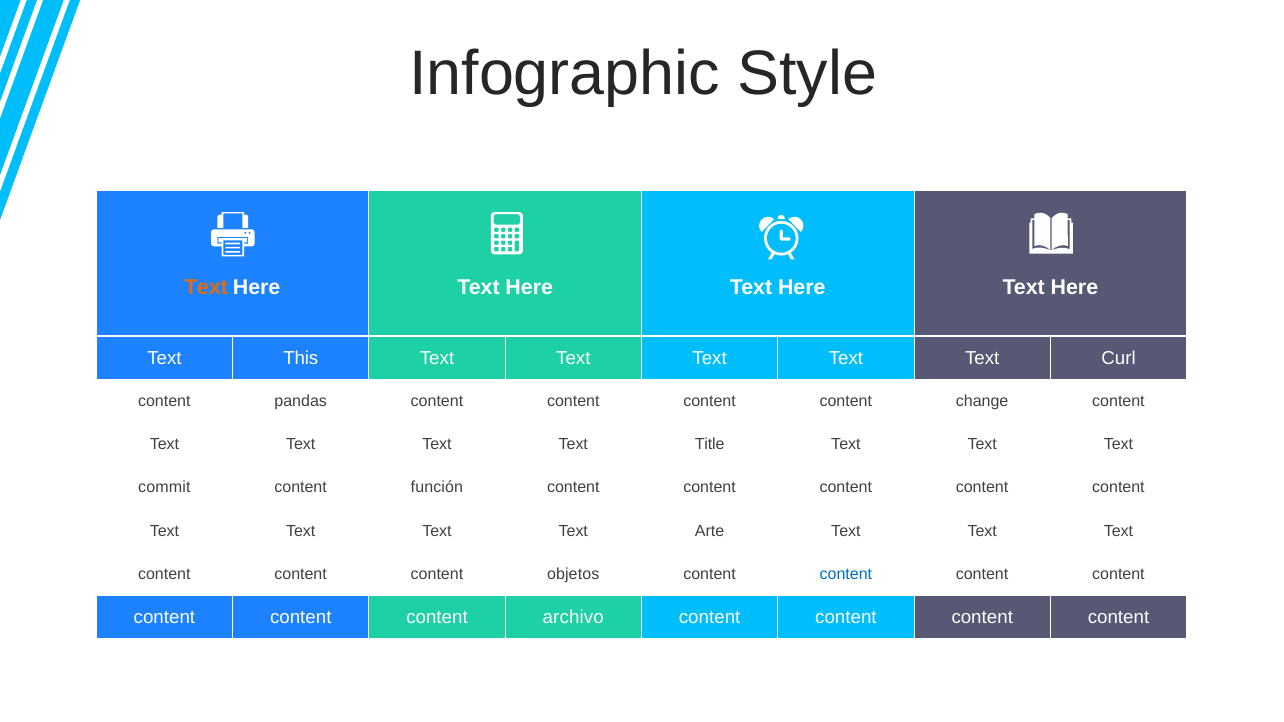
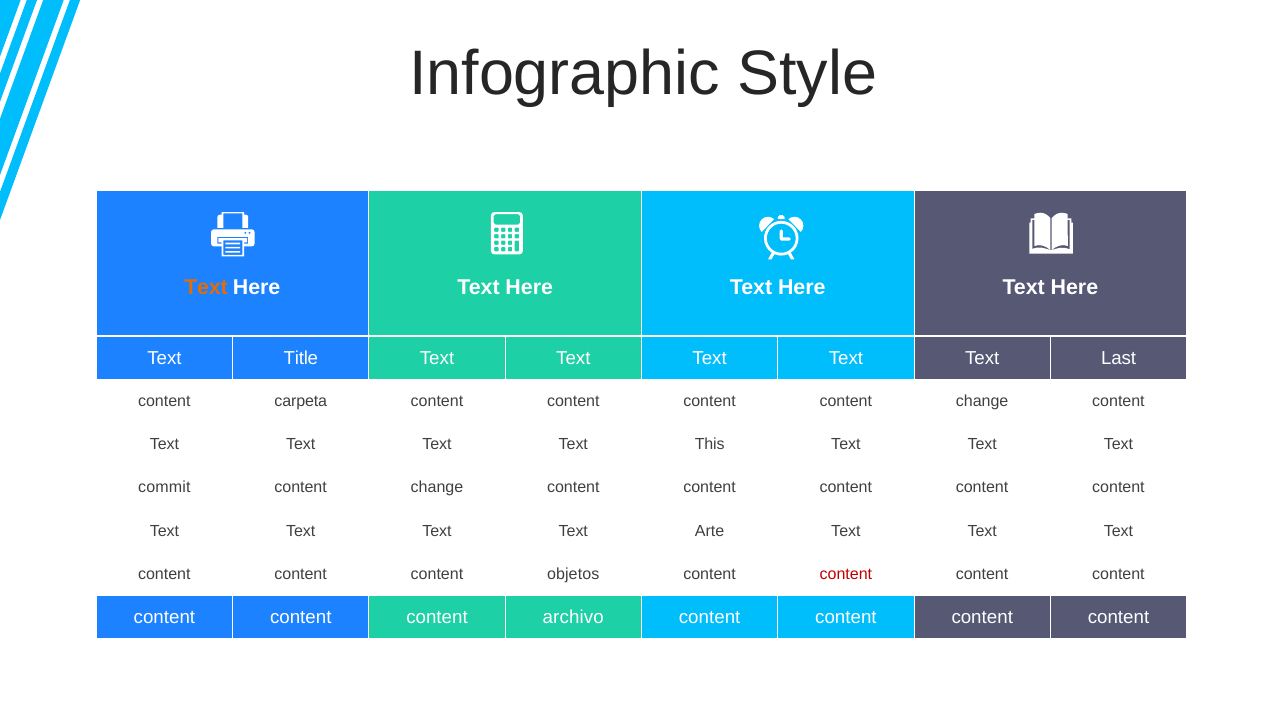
This: This -> Title
Curl: Curl -> Last
pandas: pandas -> carpeta
Title: Title -> This
función at (437, 488): función -> change
content at (846, 574) colour: blue -> red
